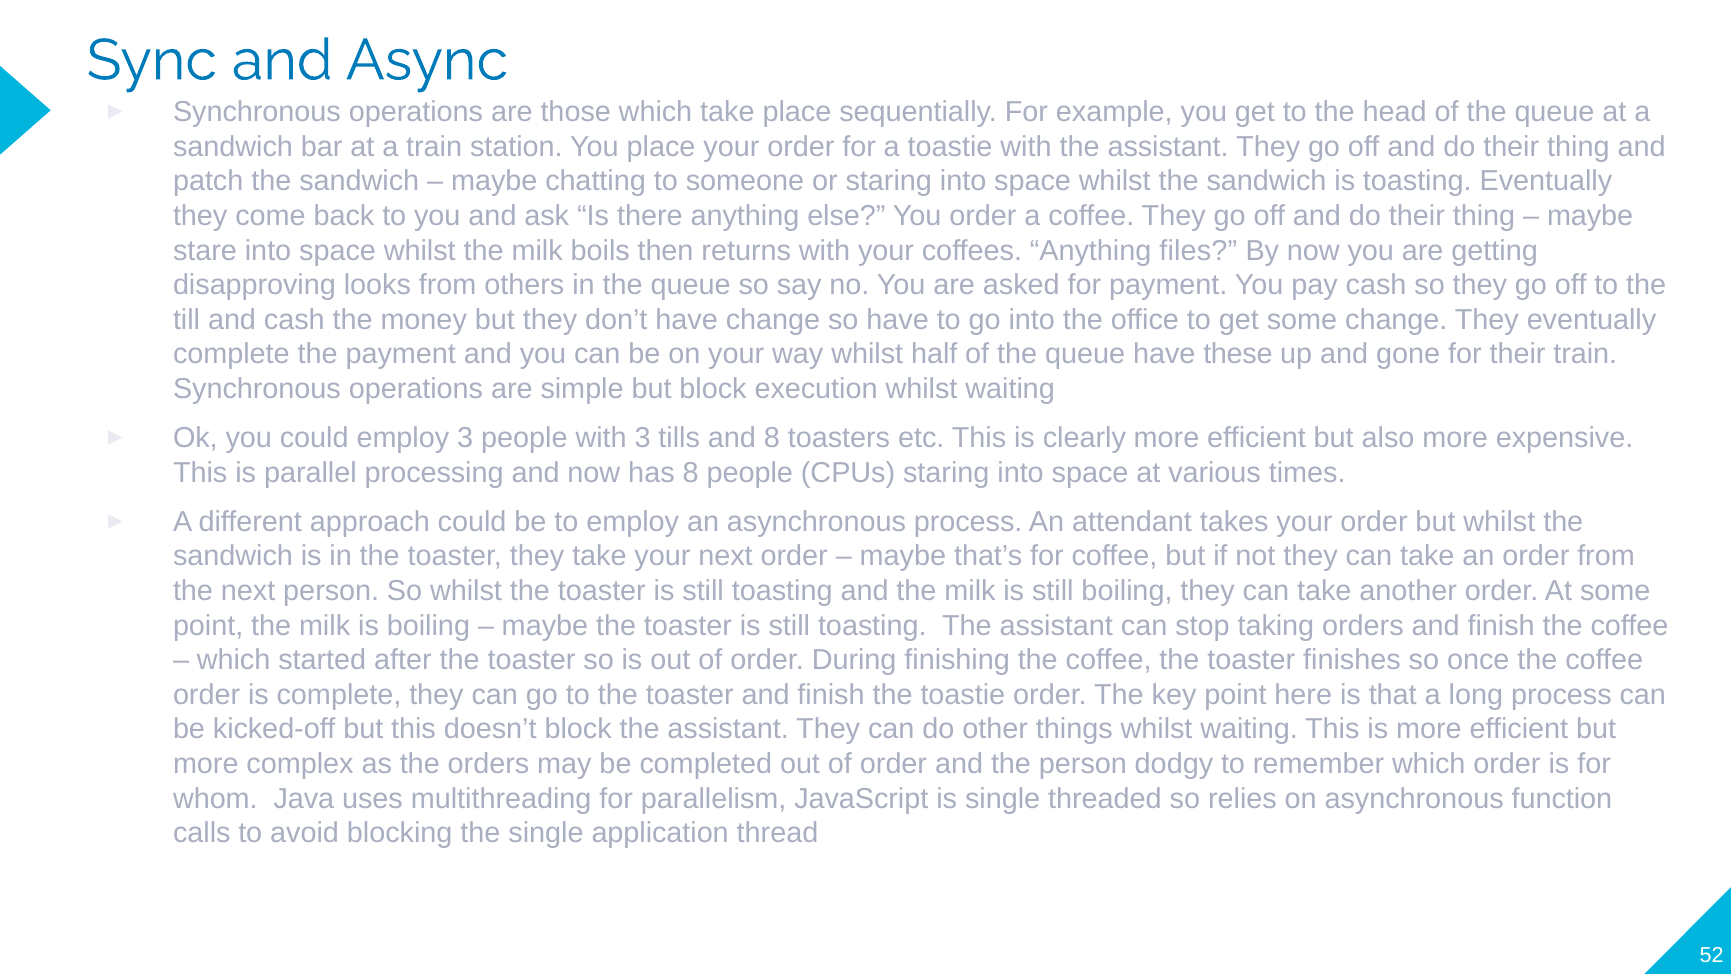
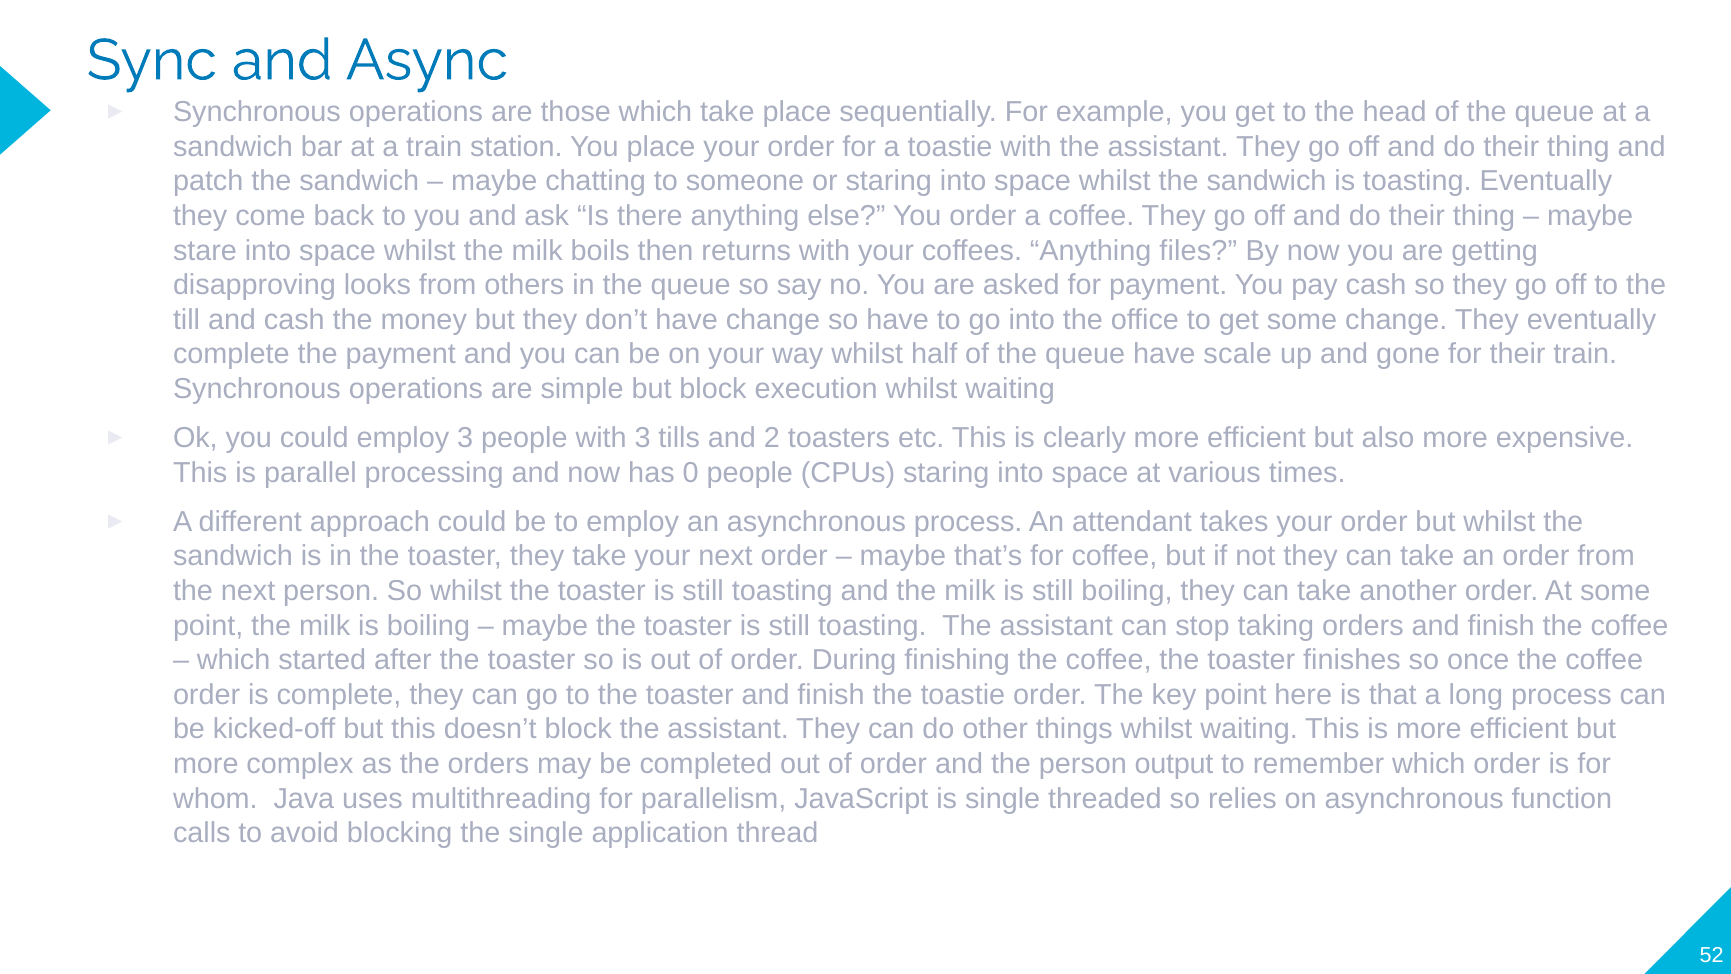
these: these -> scale
and 8: 8 -> 2
has 8: 8 -> 0
dodgy: dodgy -> output
